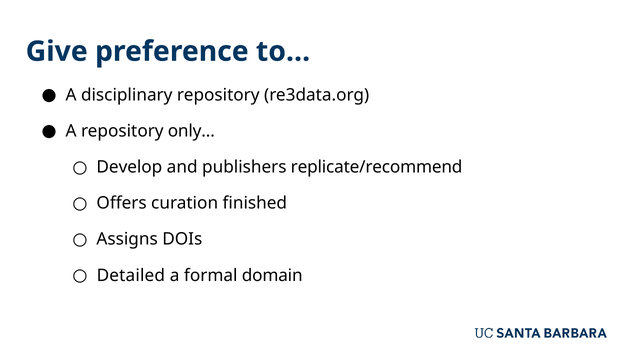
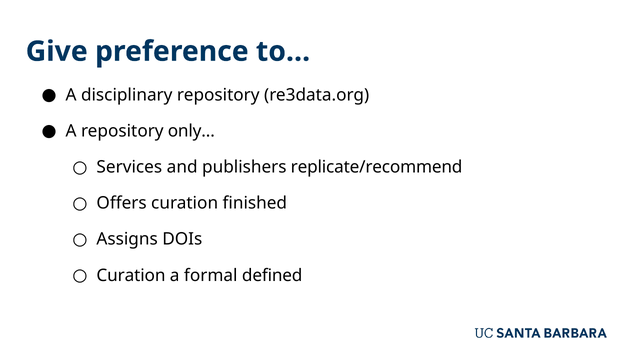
Develop: Develop -> Services
Detailed at (131, 275): Detailed -> Curation
domain: domain -> defined
